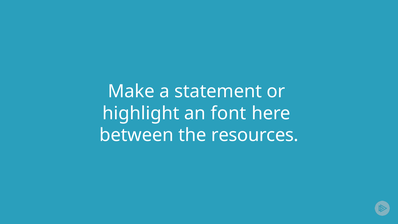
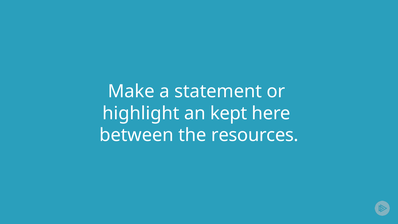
font: font -> kept
